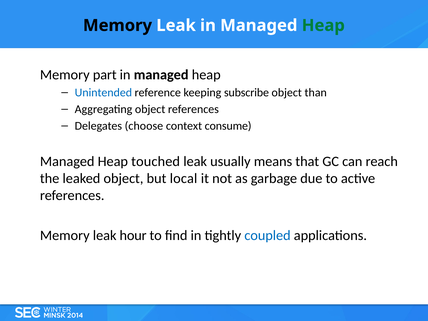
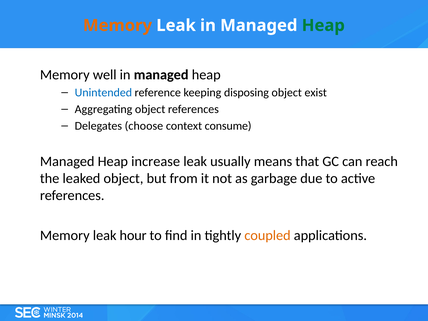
Memory at (117, 25) colour: black -> orange
part: part -> well
subscribe: subscribe -> disposing
than: than -> exist
touched: touched -> increase
local: local -> from
coupled colour: blue -> orange
